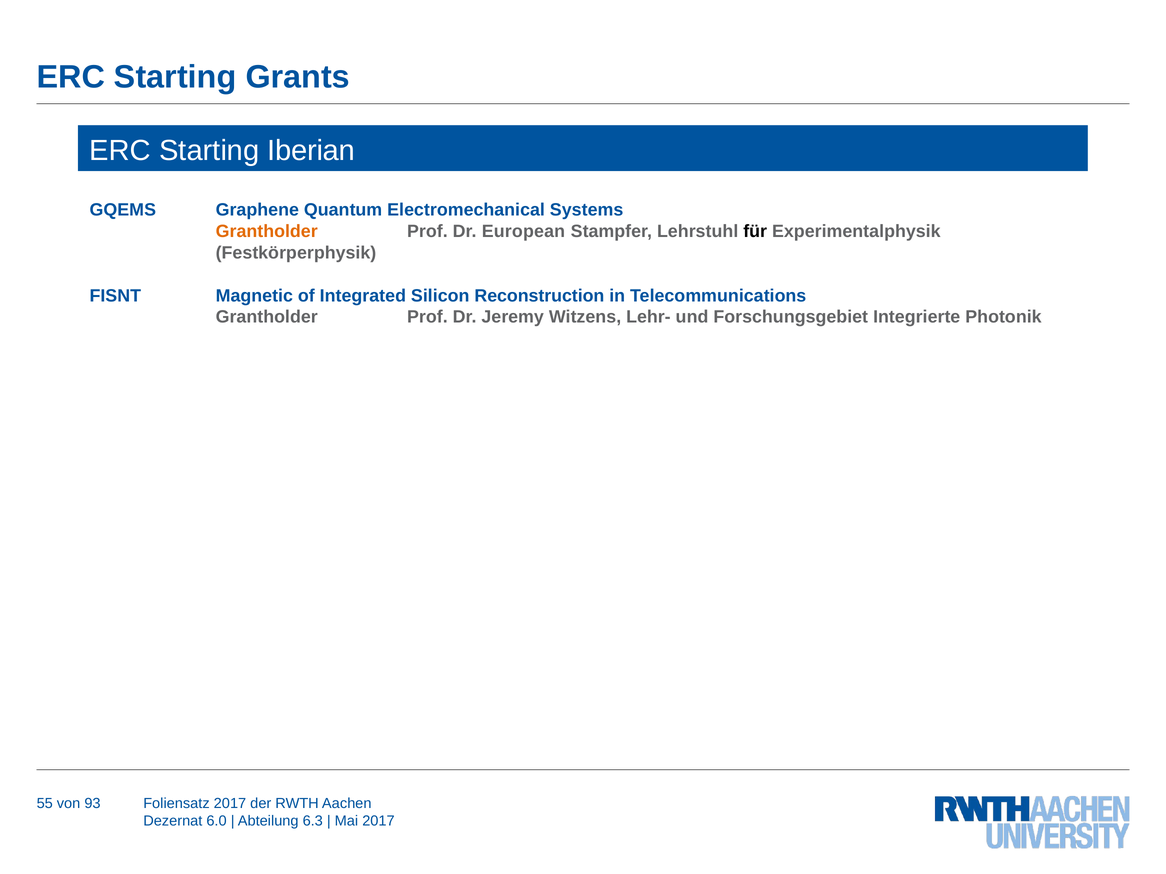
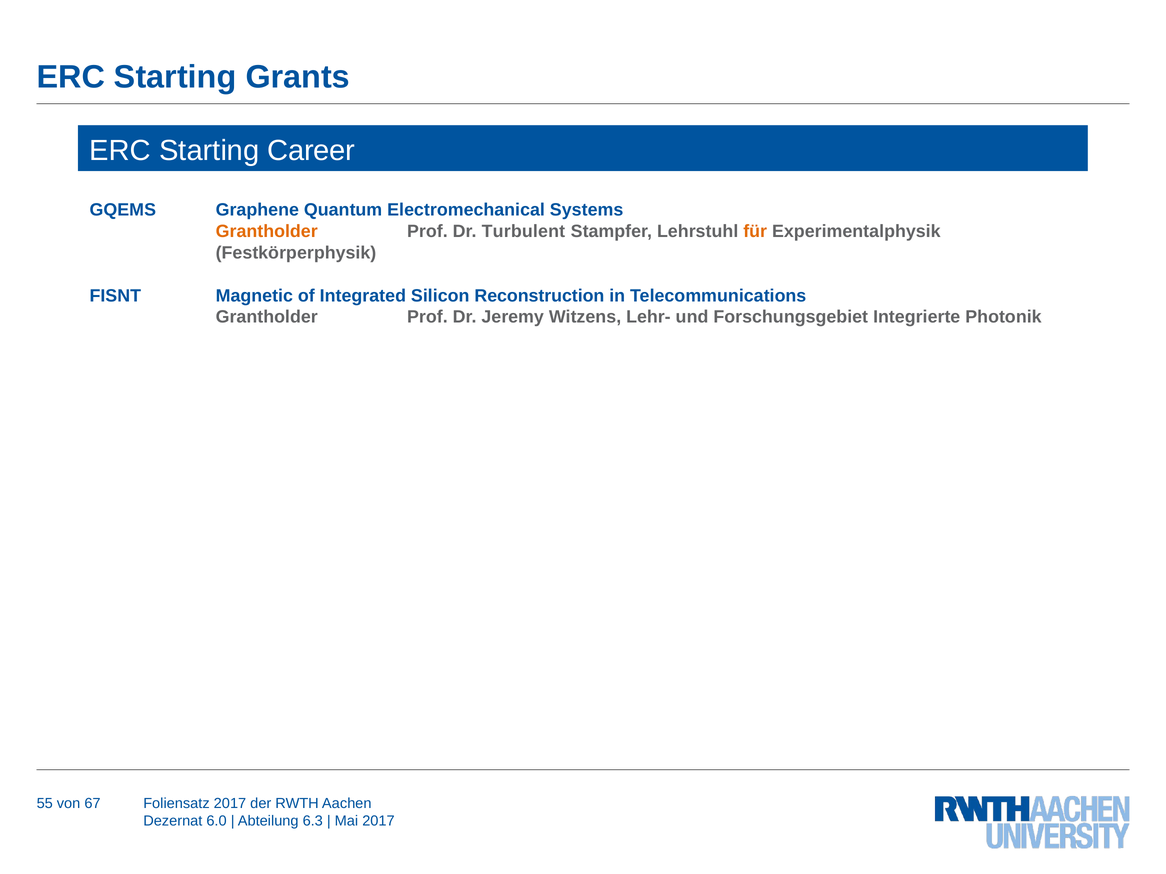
Iberian: Iberian -> Career
European: European -> Turbulent
für colour: black -> orange
93: 93 -> 67
